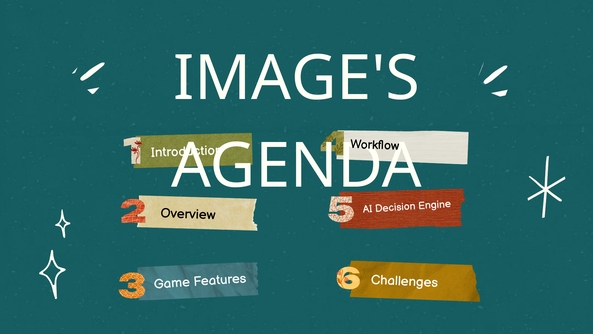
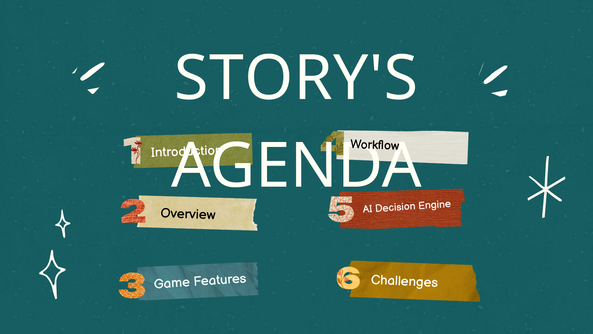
IMAGE'S: IMAGE'S -> STORY'S
